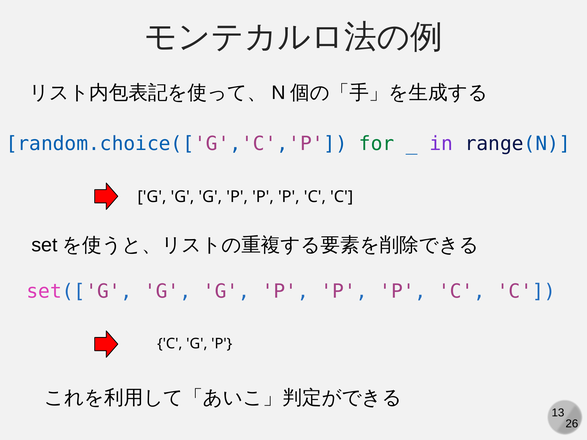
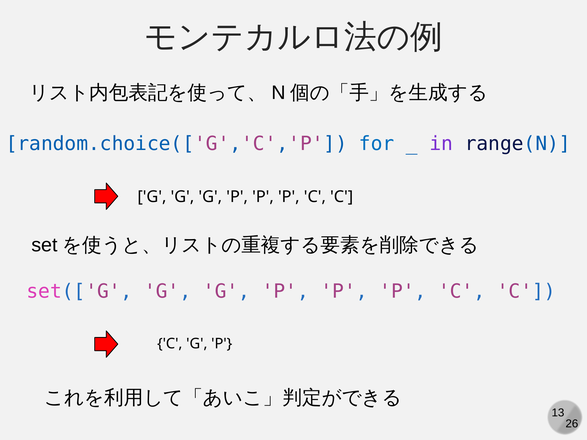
for colour: green -> blue
